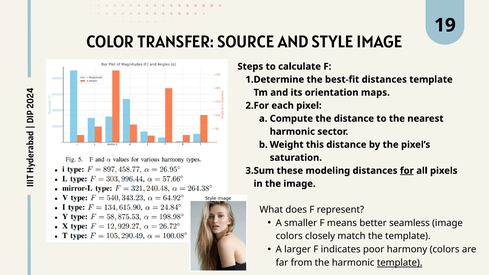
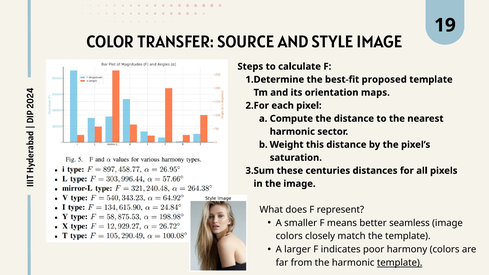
best-fit distances: distances -> proposed
modeling: modeling -> centuries
for underline: present -> none
